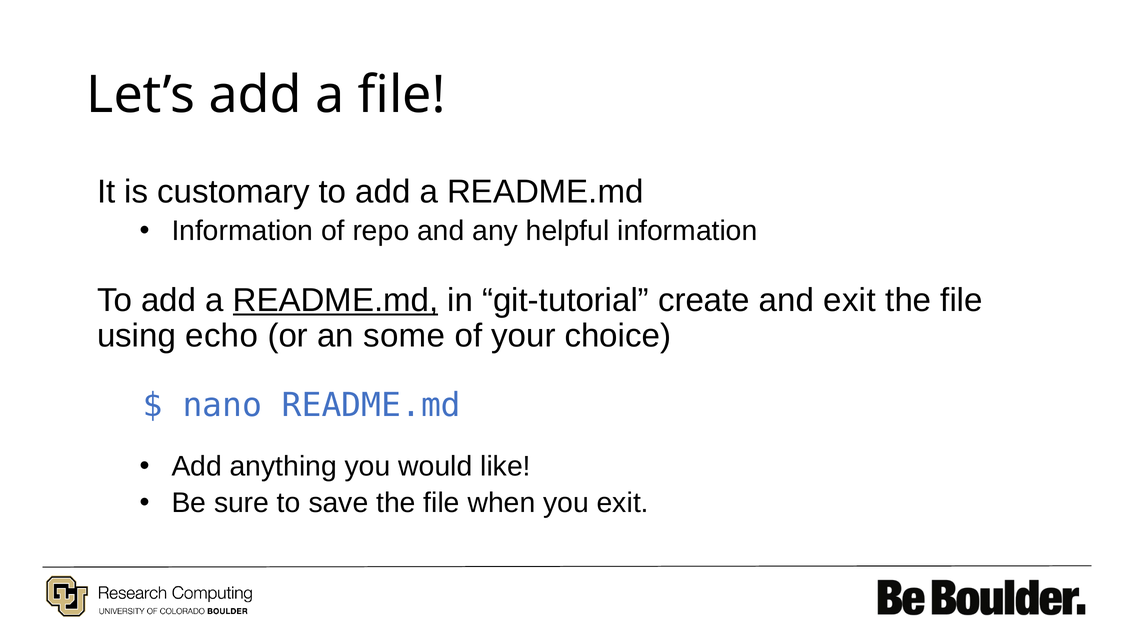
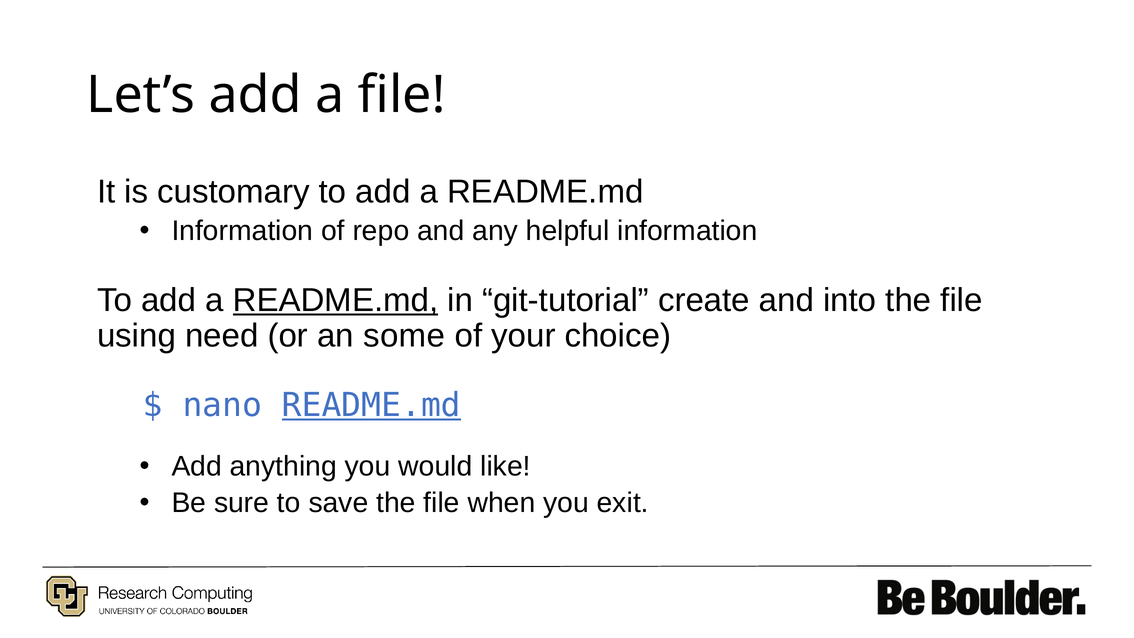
and exit: exit -> into
echo: echo -> need
README.md at (371, 405) underline: none -> present
